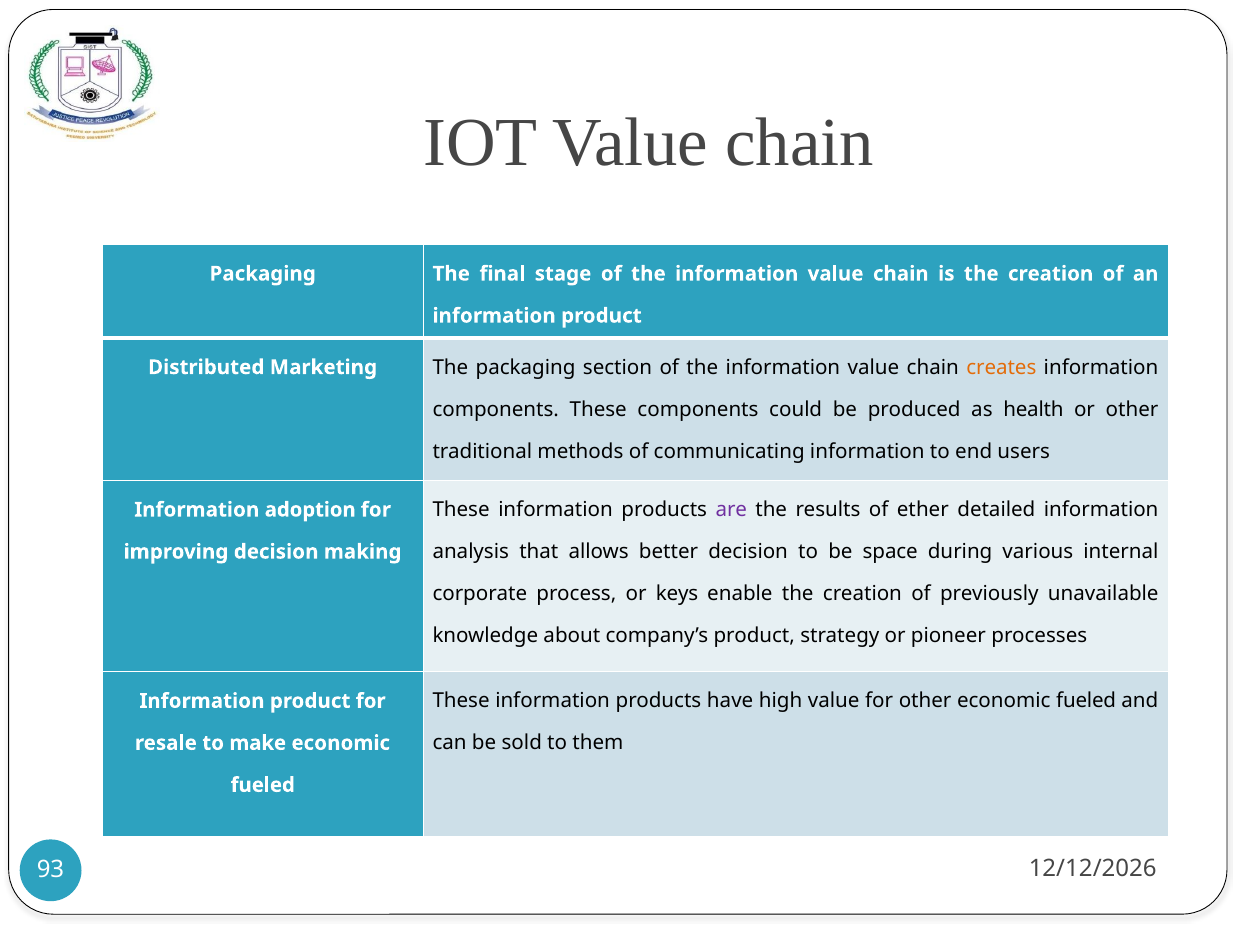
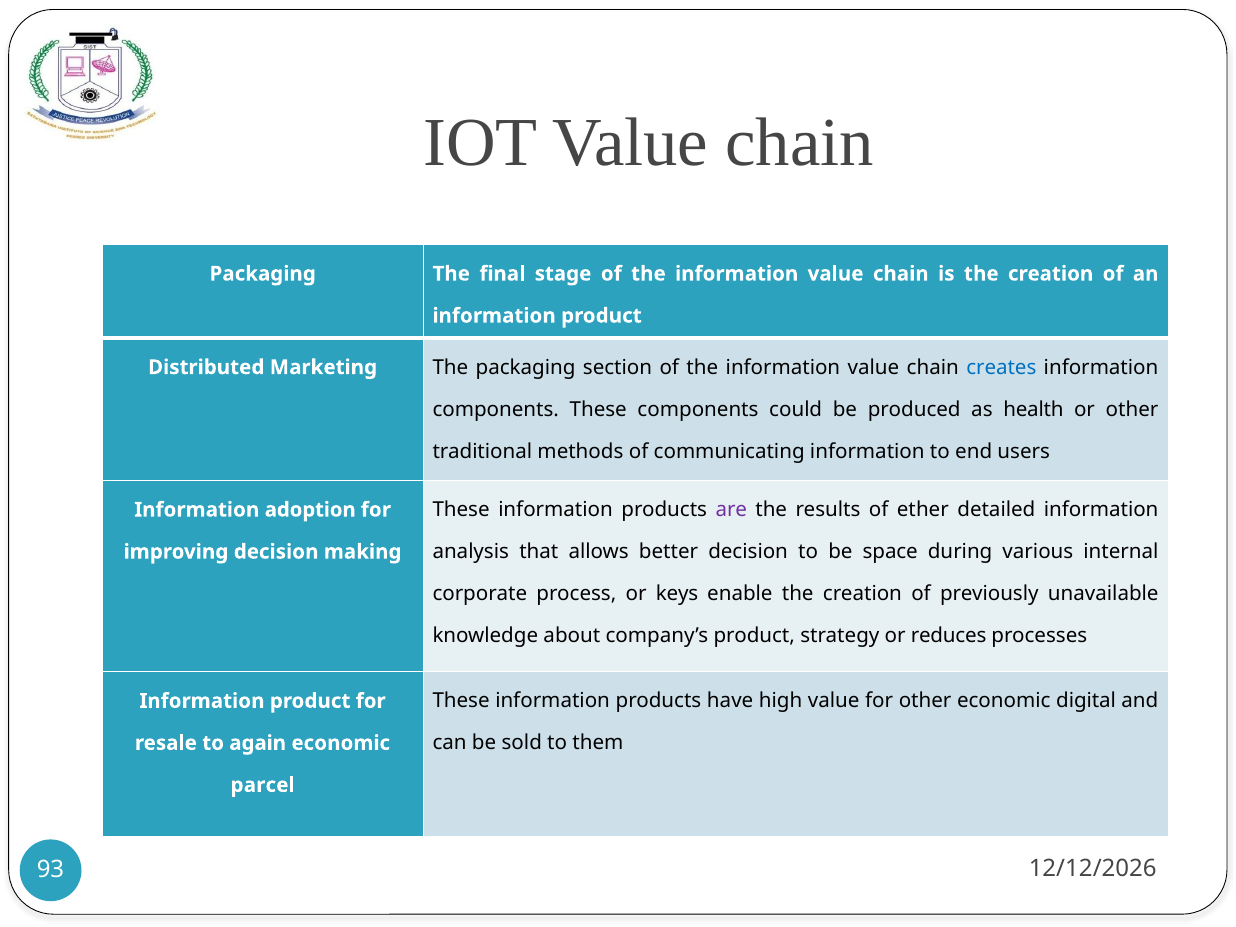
creates colour: orange -> blue
pioneer: pioneer -> reduces
other economic fueled: fueled -> digital
make: make -> again
fueled at (263, 785): fueled -> parcel
